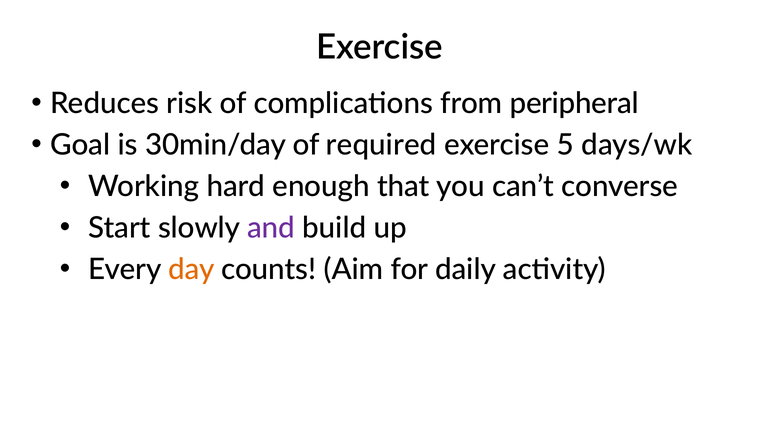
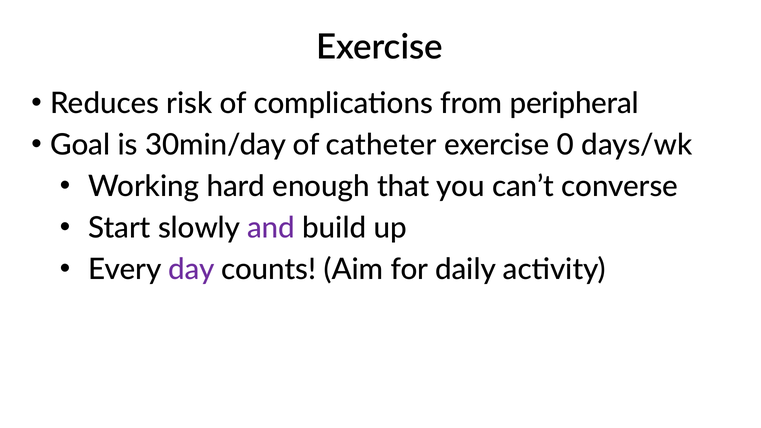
required: required -> catheter
5: 5 -> 0
day colour: orange -> purple
